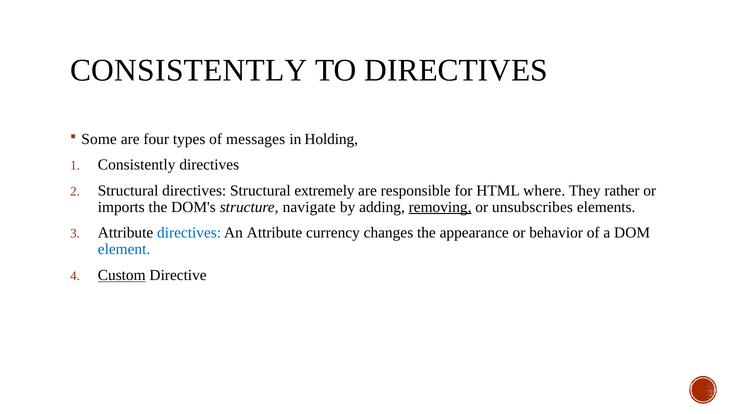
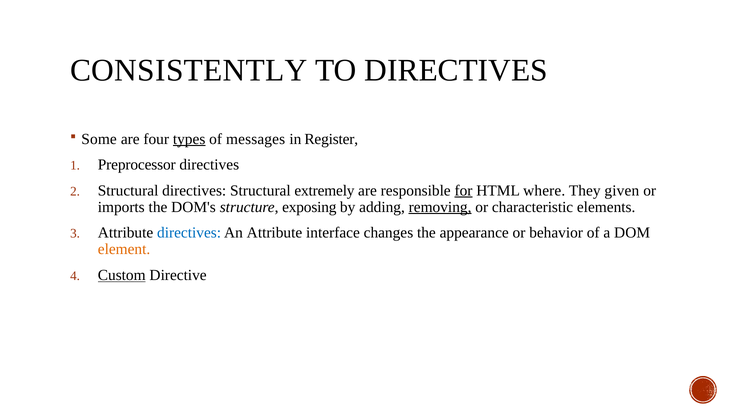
types underline: none -> present
Holding: Holding -> Register
Consistently at (137, 165): Consistently -> Preprocessor
for underline: none -> present
rather: rather -> given
navigate: navigate -> exposing
unsubscribes: unsubscribes -> characteristic
currency: currency -> interface
element colour: blue -> orange
